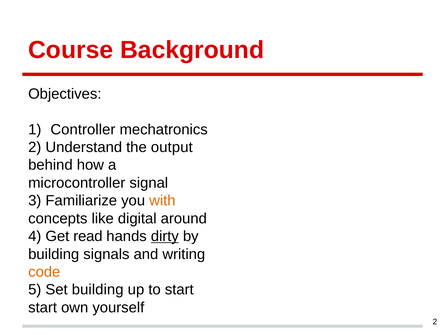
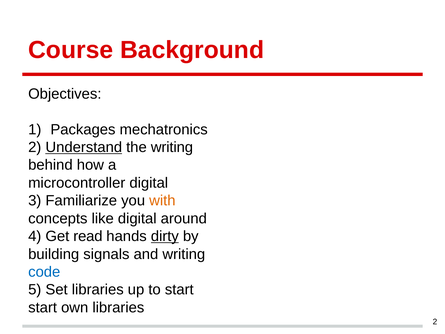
Controller: Controller -> Packages
Understand underline: none -> present
the output: output -> writing
microcontroller signal: signal -> digital
code colour: orange -> blue
Set building: building -> libraries
own yourself: yourself -> libraries
